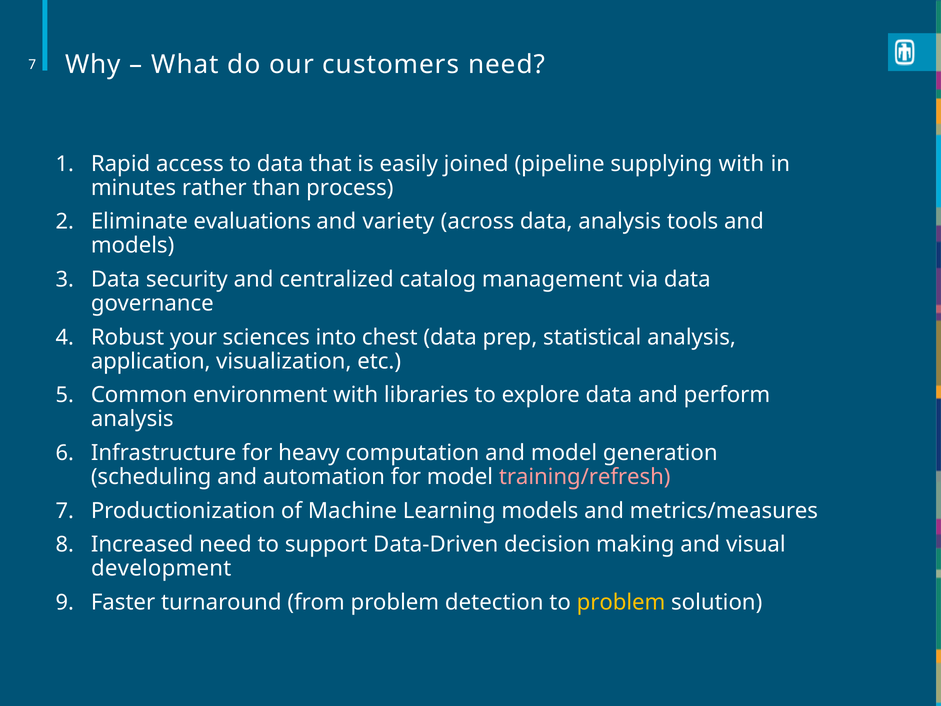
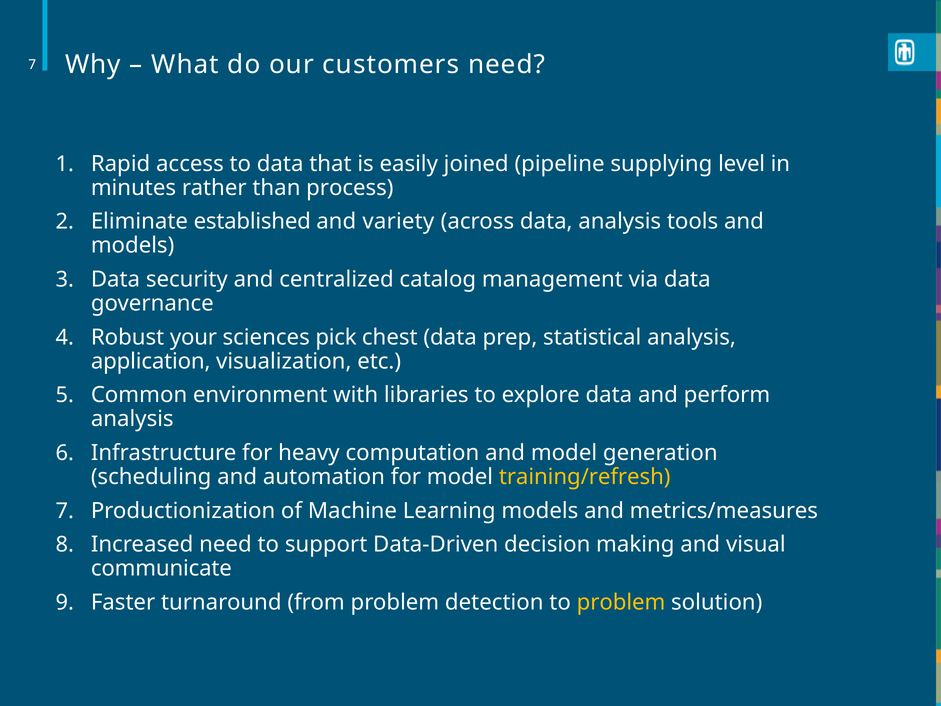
supplying with: with -> level
evaluations: evaluations -> established
into: into -> pick
training/refresh colour: pink -> yellow
development: development -> communicate
